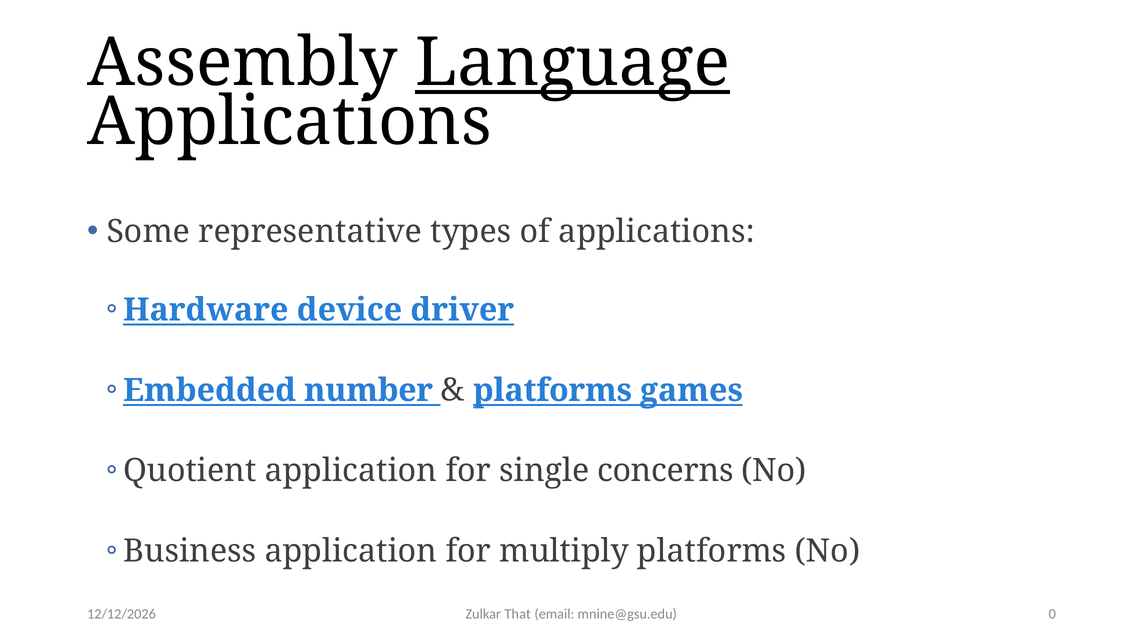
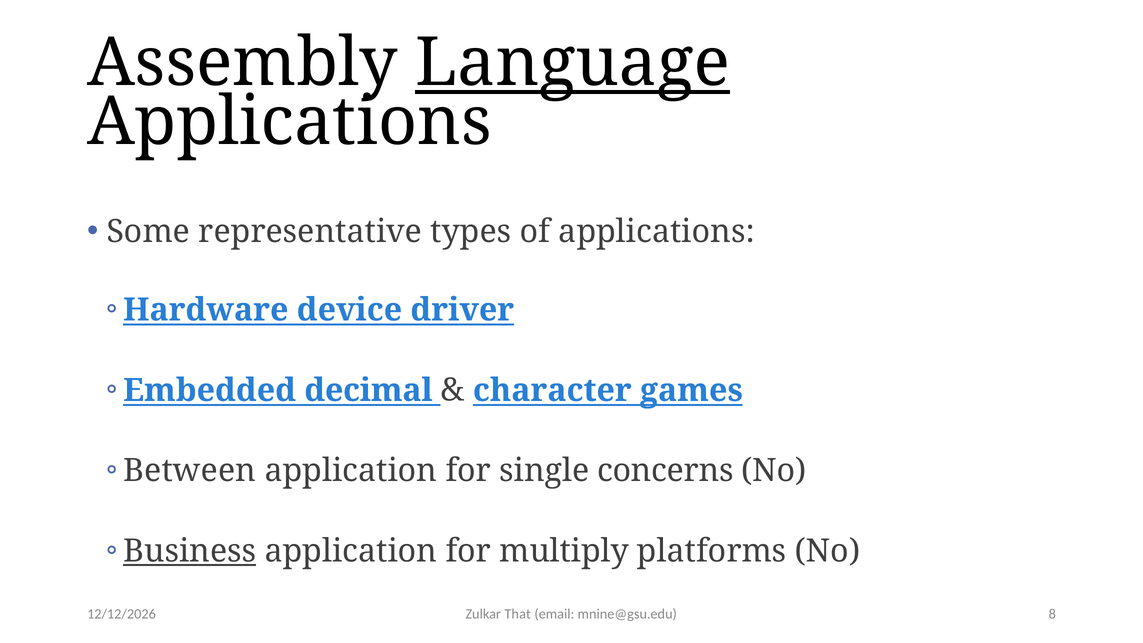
number: number -> decimal
platforms at (552, 390): platforms -> character
Quotient: Quotient -> Between
Business underline: none -> present
0: 0 -> 8
